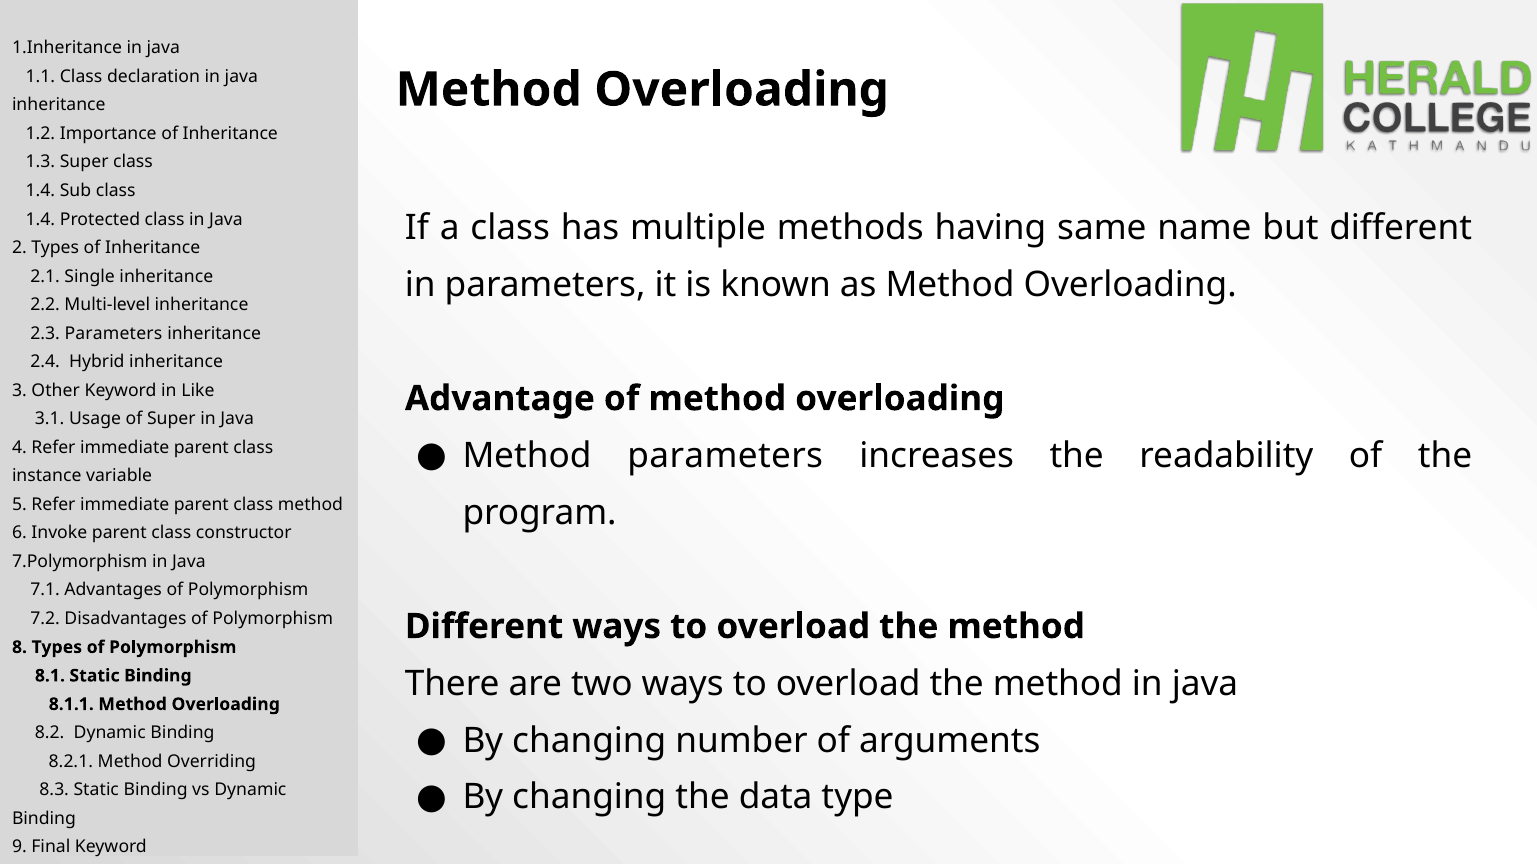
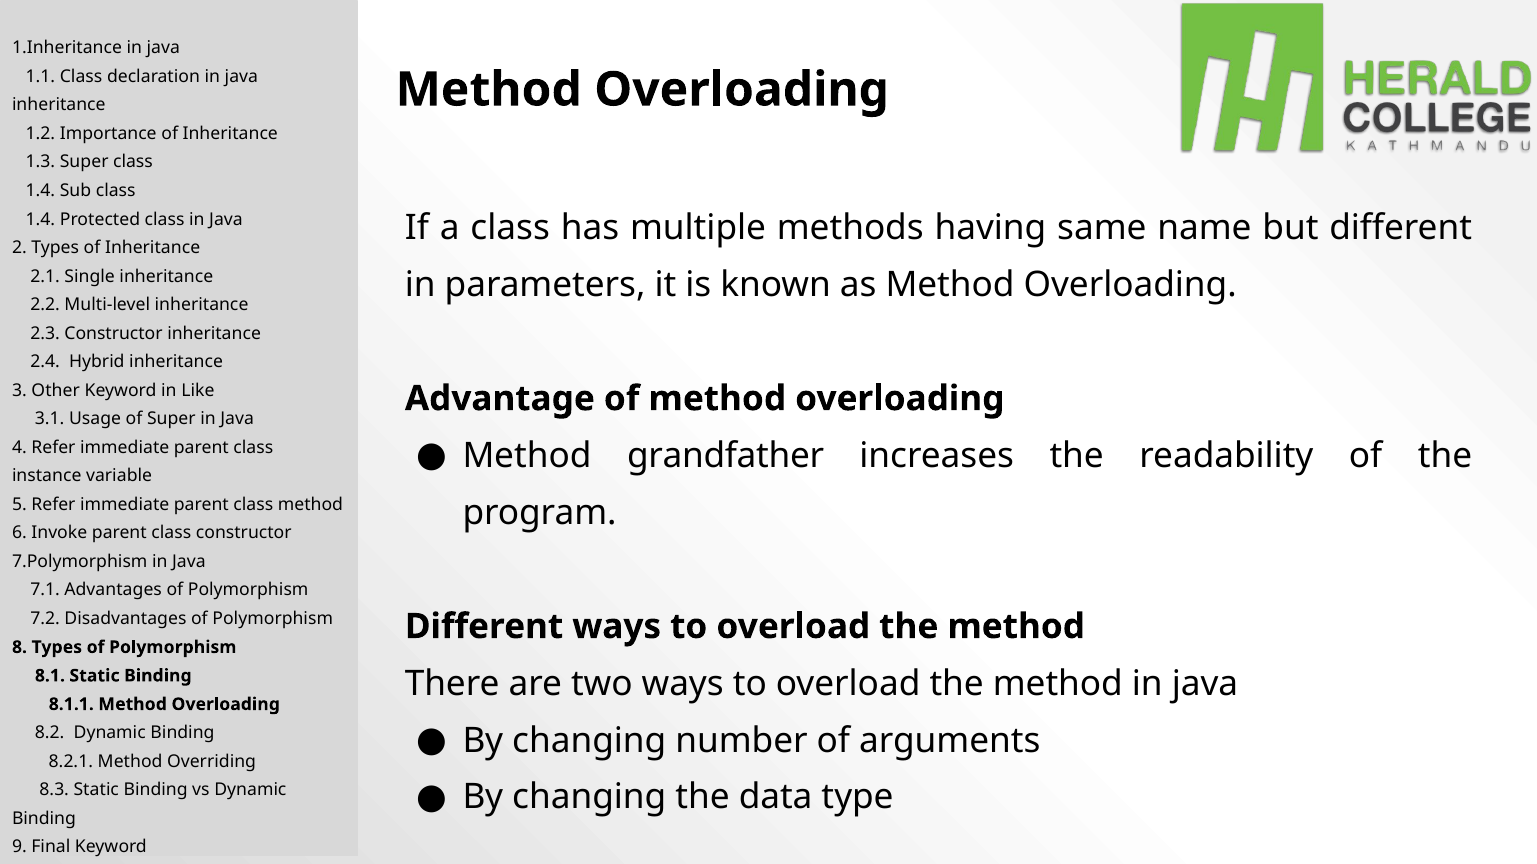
2.3 Parameters: Parameters -> Constructor
Method parameters: parameters -> grandfather
